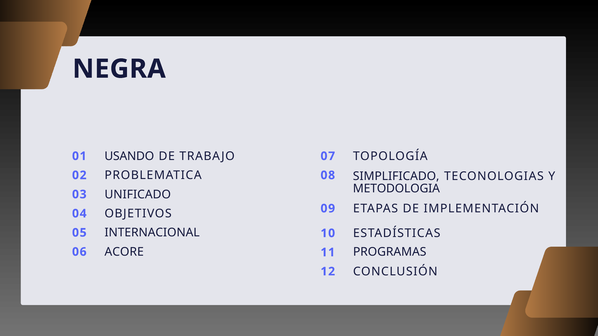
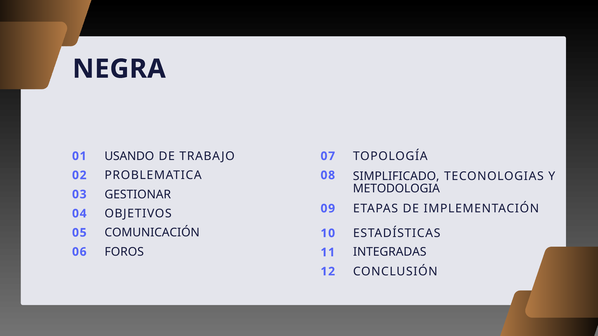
UNIFICADO: UNIFICADO -> GESTIONAR
INTERNACIONAL: INTERNACIONAL -> COMUNICACIÓN
ACORE: ACORE -> FOROS
PROGRAMAS: PROGRAMAS -> INTEGRADAS
